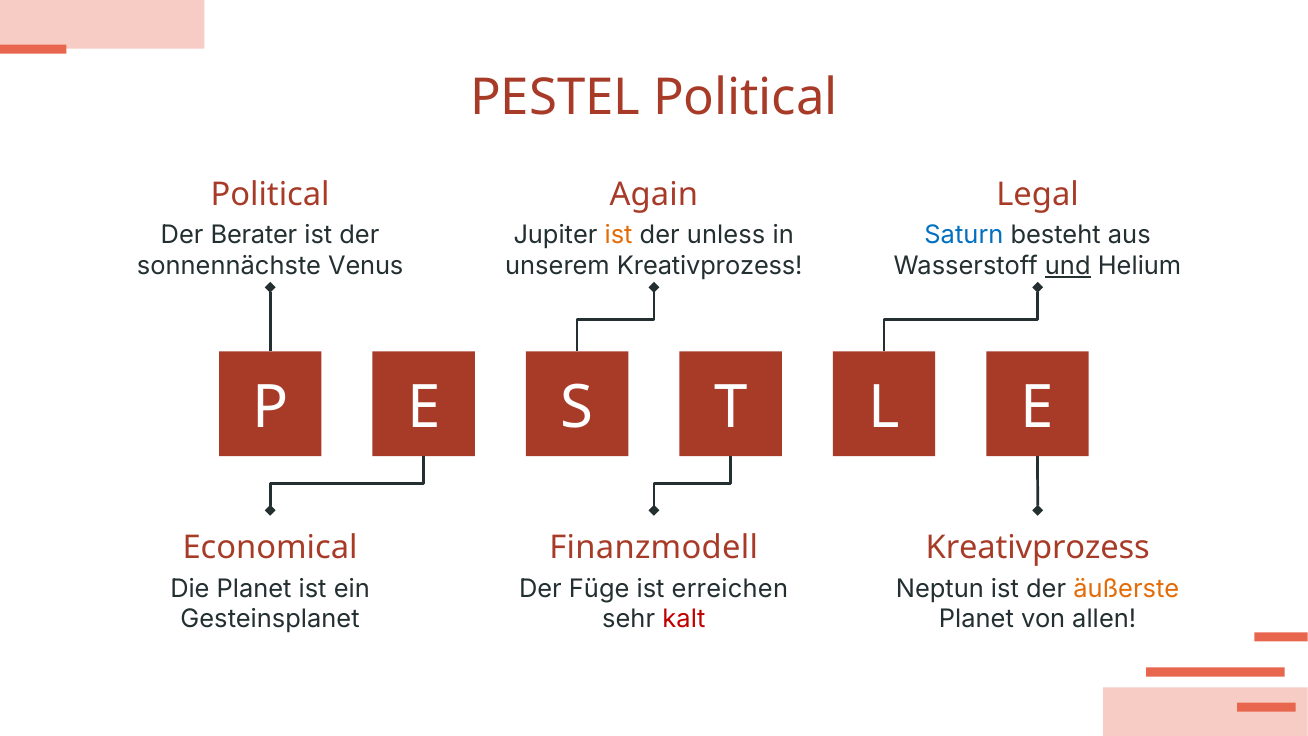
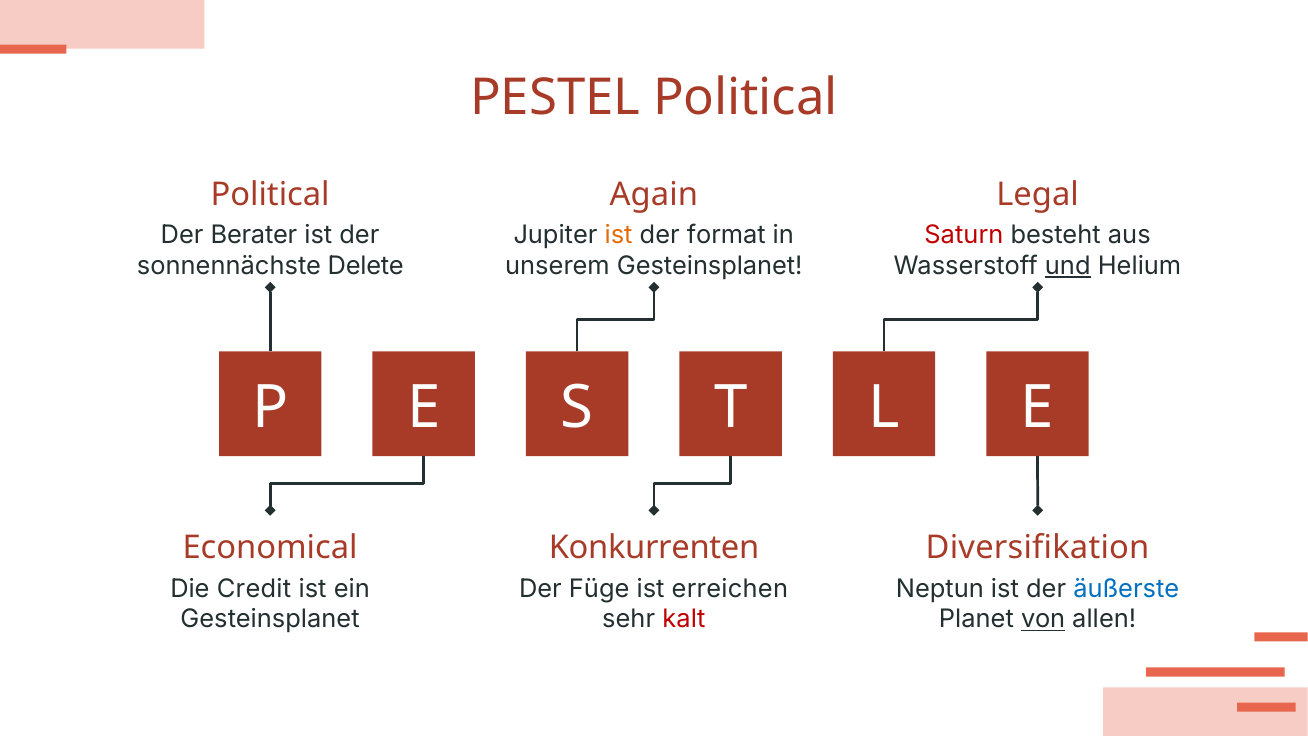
unless: unless -> format
Saturn colour: blue -> red
Venus: Venus -> Delete
unserem Kreativprozess: Kreativprozess -> Gesteinsplanet
Finanzmodell: Finanzmodell -> Konkurrenten
Kreativprozess at (1038, 548): Kreativprozess -> Diversifikation
Die Planet: Planet -> Credit
äußerste colour: orange -> blue
von underline: none -> present
